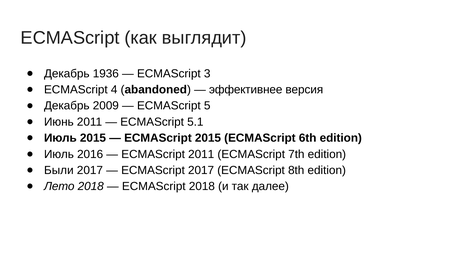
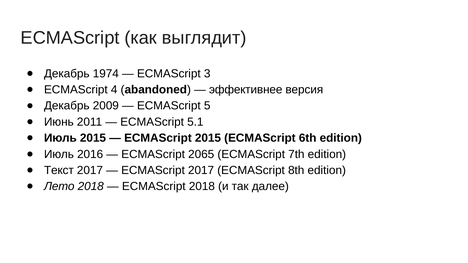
1936: 1936 -> 1974
ECMAScript 2011: 2011 -> 2065
Были: Были -> Текст
